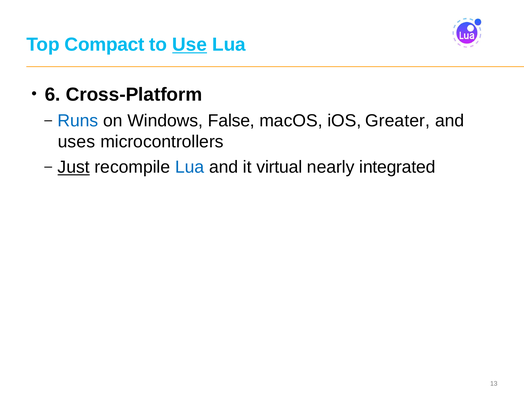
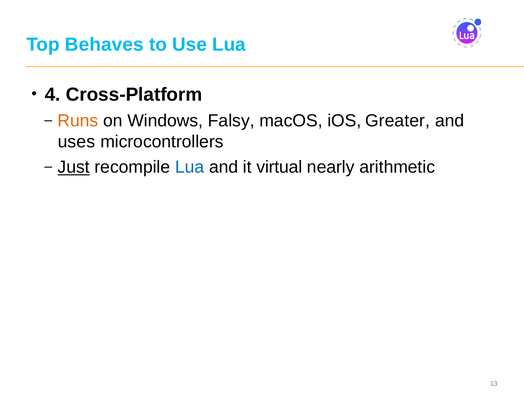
Compact: Compact -> Behaves
Use underline: present -> none
6: 6 -> 4
Runs colour: blue -> orange
False: False -> Falsy
integrated: integrated -> arithmetic
